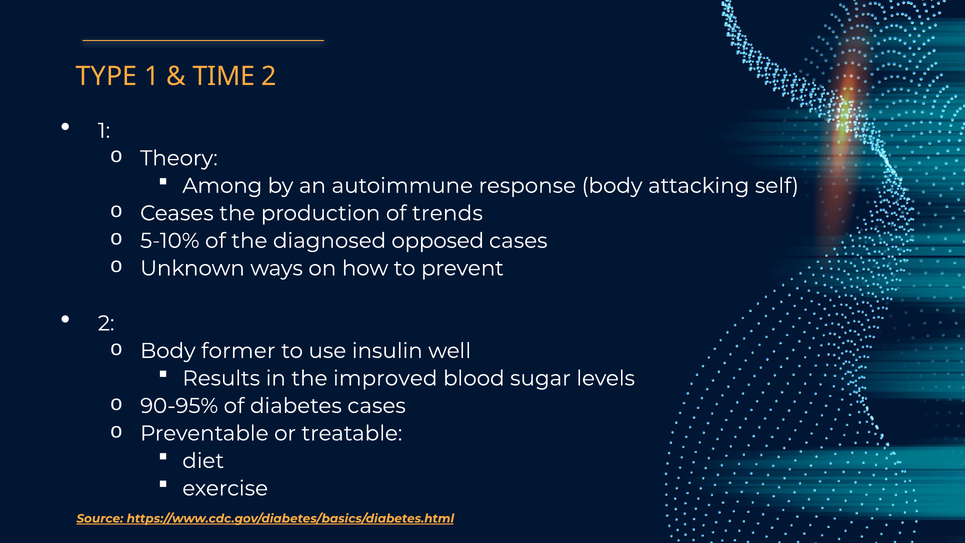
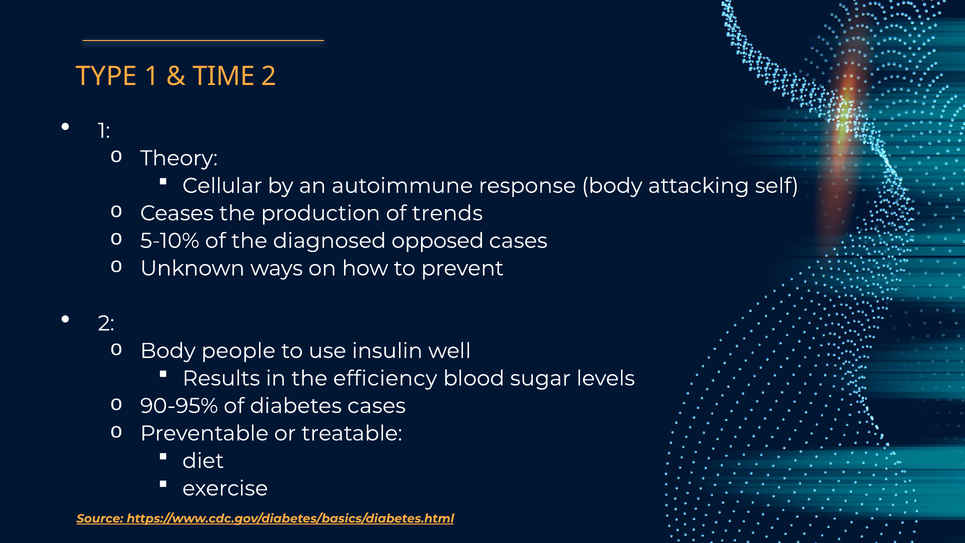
Among: Among -> Cellular
former: former -> people
improved: improved -> efficiency
